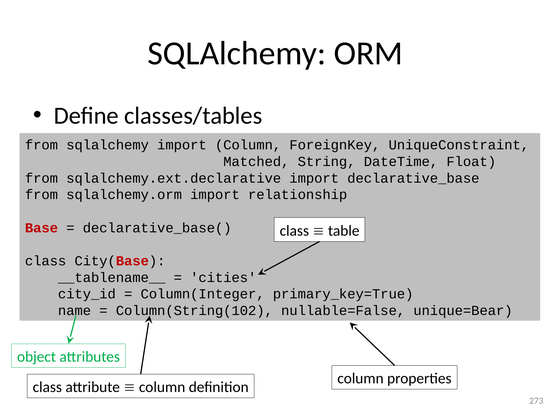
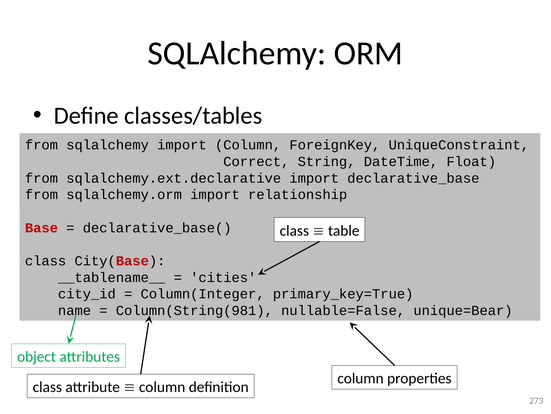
Matched: Matched -> Correct
Column(String(102: Column(String(102 -> Column(String(981
